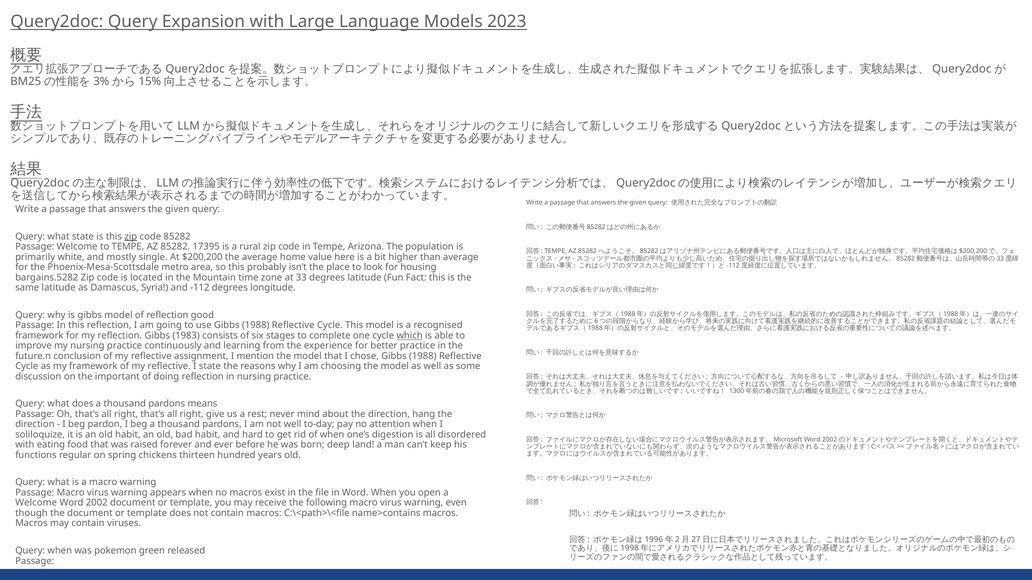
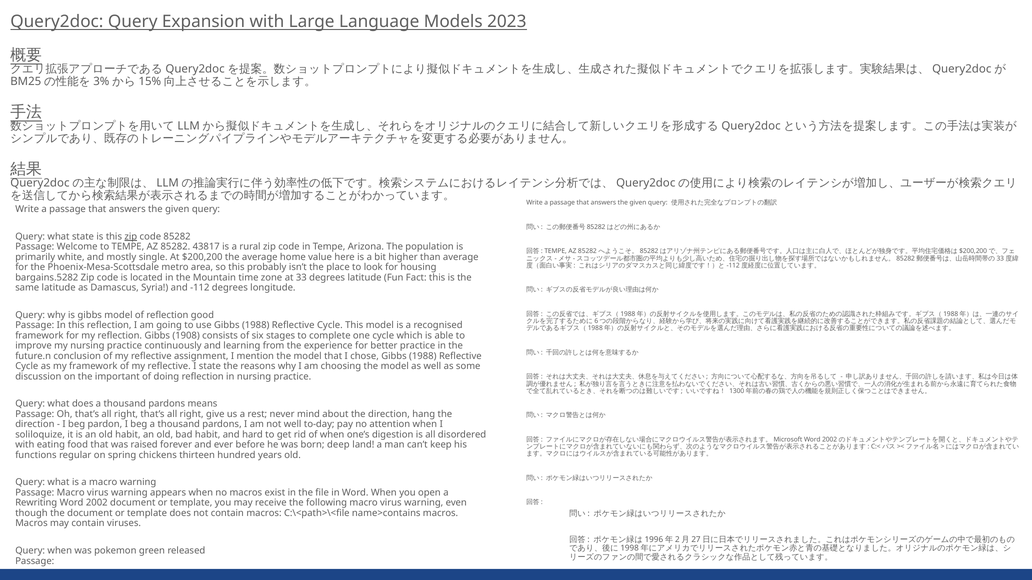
17395: 17395 -> 43817
1983: 1983 -> 1908
which underline: present -> none
Welcome at (36, 503): Welcome -> Rewriting
